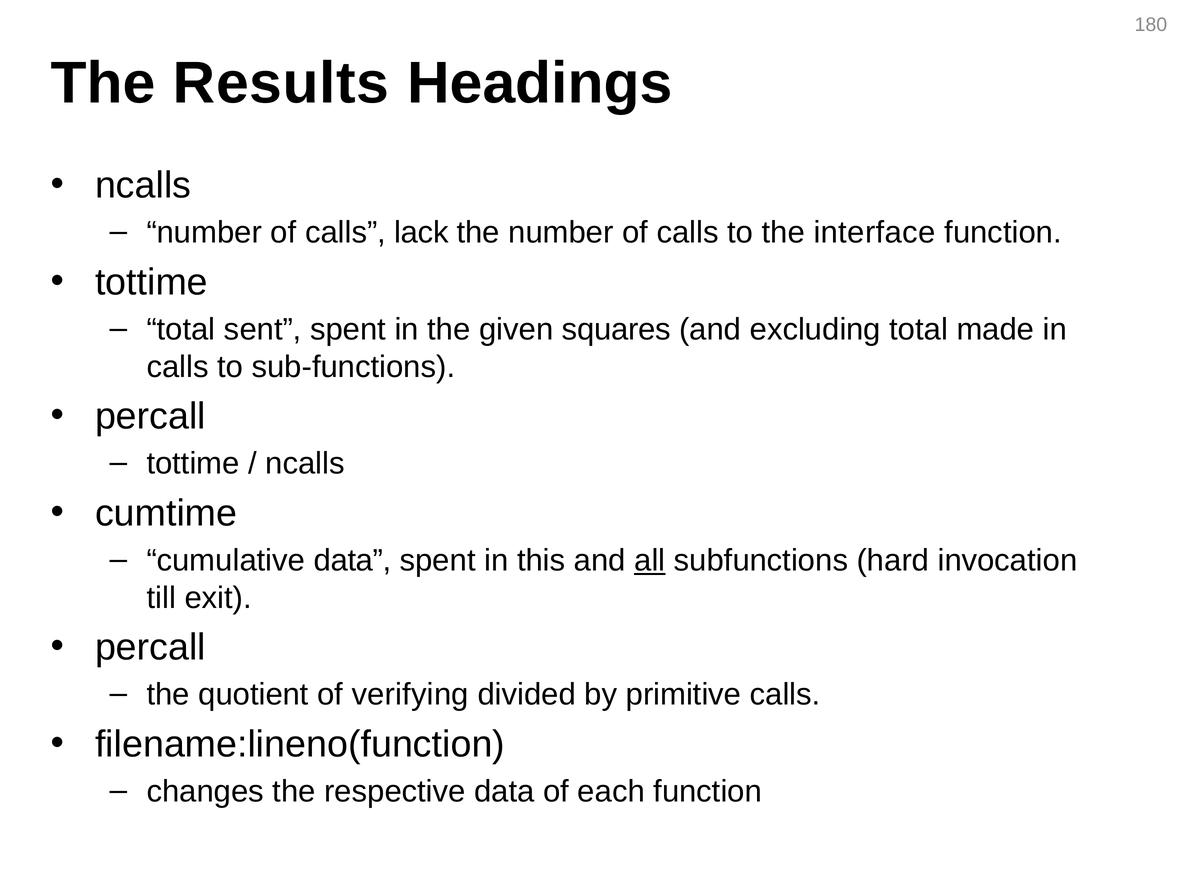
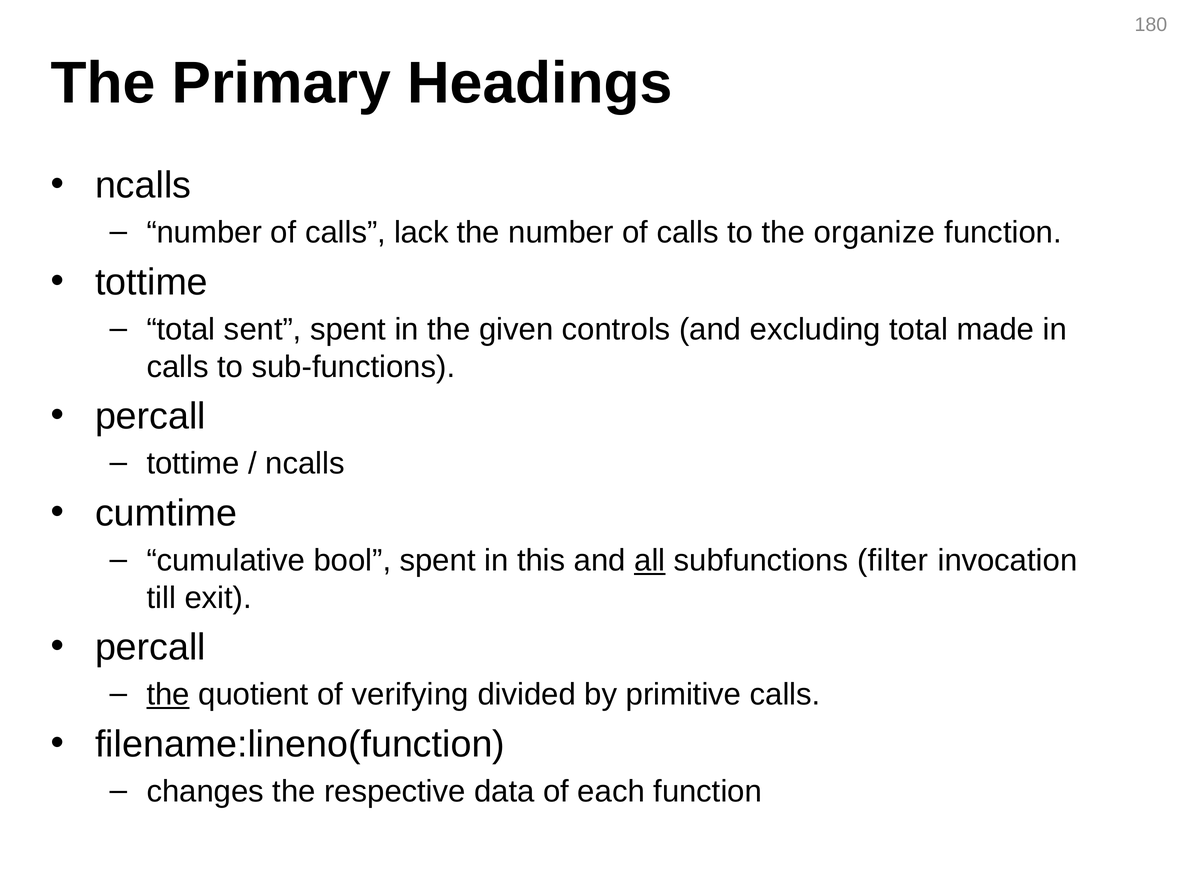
Results: Results -> Primary
interface: interface -> organize
squares: squares -> controls
cumulative data: data -> bool
hard: hard -> filter
the at (168, 695) underline: none -> present
